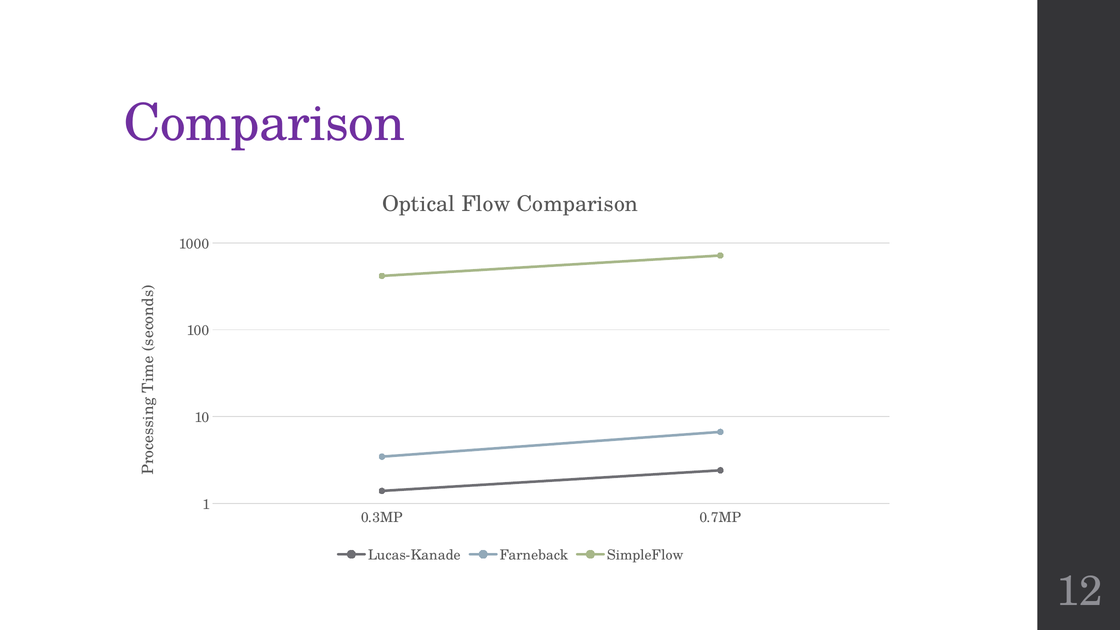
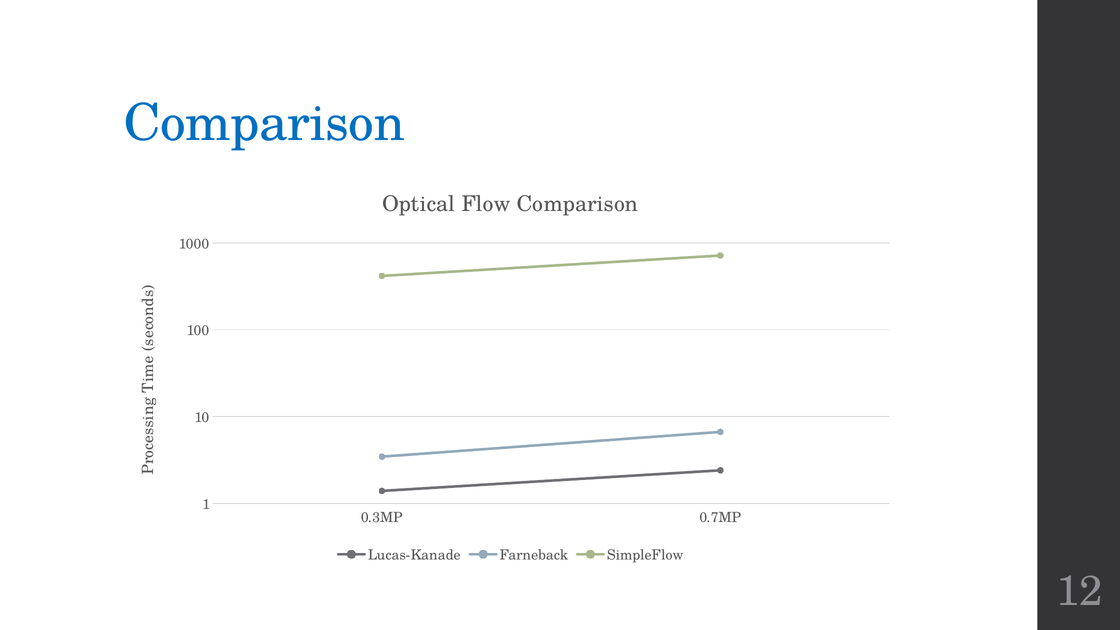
Comparison at (264, 123) colour: purple -> blue
